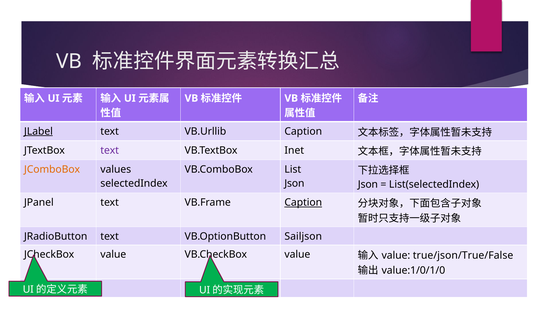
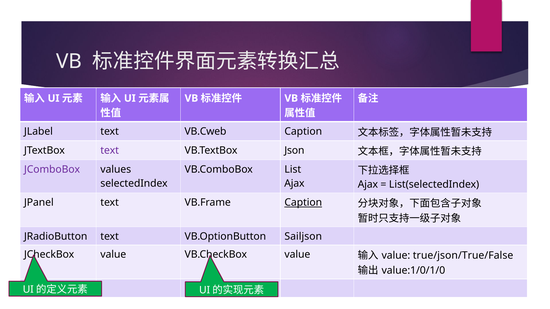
JLabel underline: present -> none
VB.Urllib: VB.Urllib -> VB.Cweb
Inet: Inet -> Json
JComboBox colour: orange -> purple
Json at (294, 184): Json -> Ajax
Json at (368, 185): Json -> Ajax
